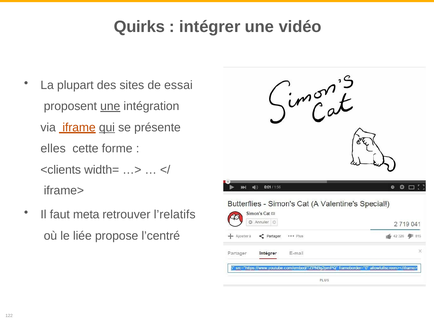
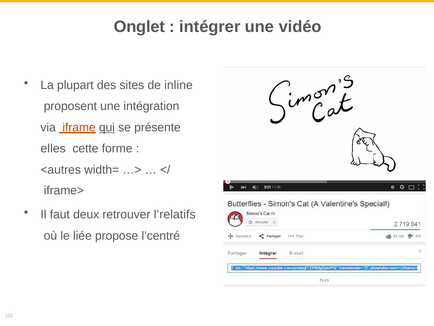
Quirks: Quirks -> Onglet
essai: essai -> inline
une at (110, 106) underline: present -> none
<clients: <clients -> <autres
meta: meta -> deux
